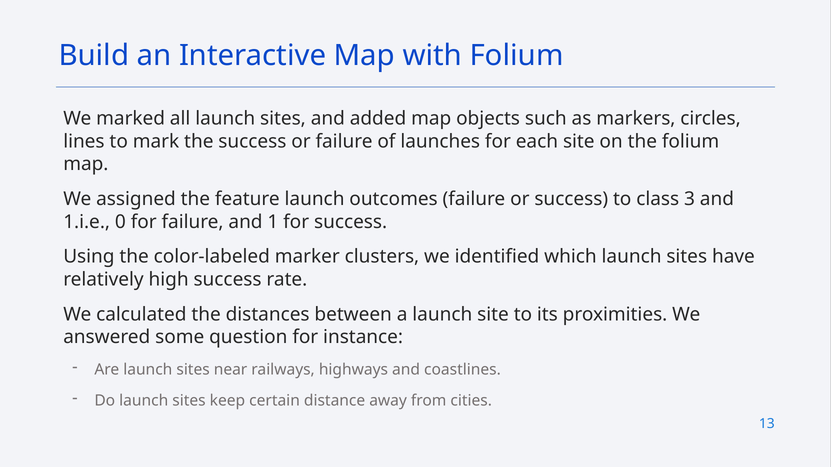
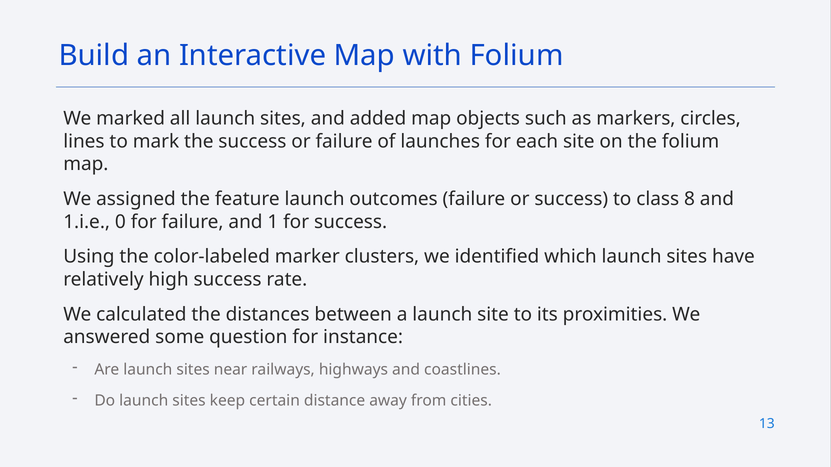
3: 3 -> 8
